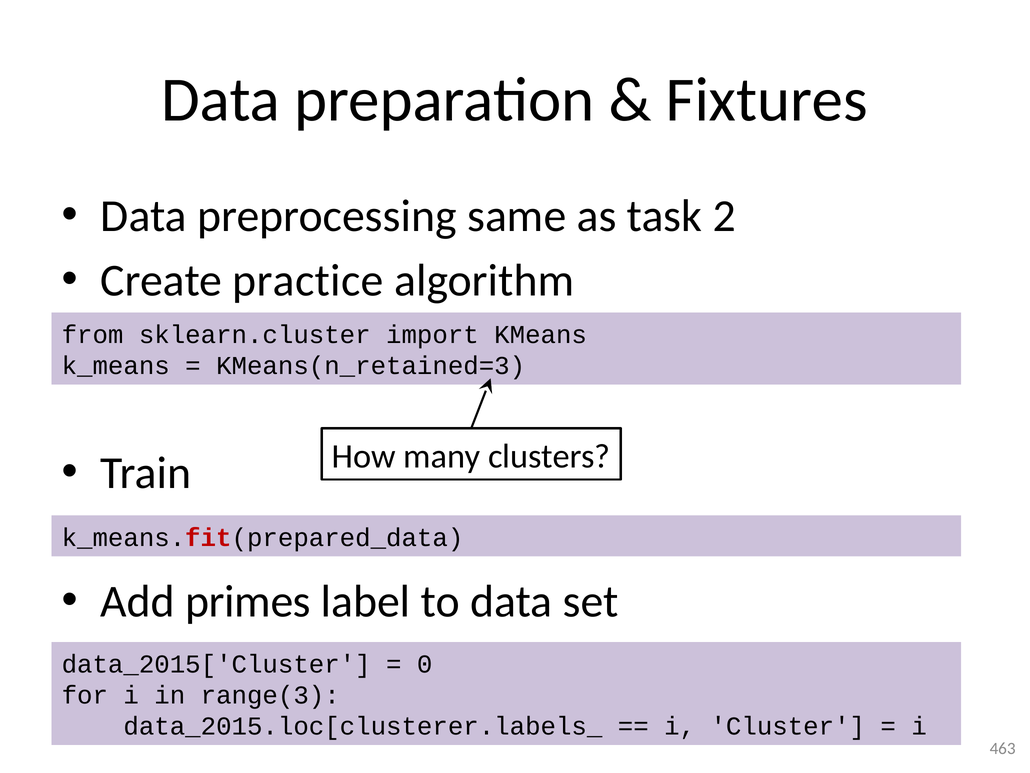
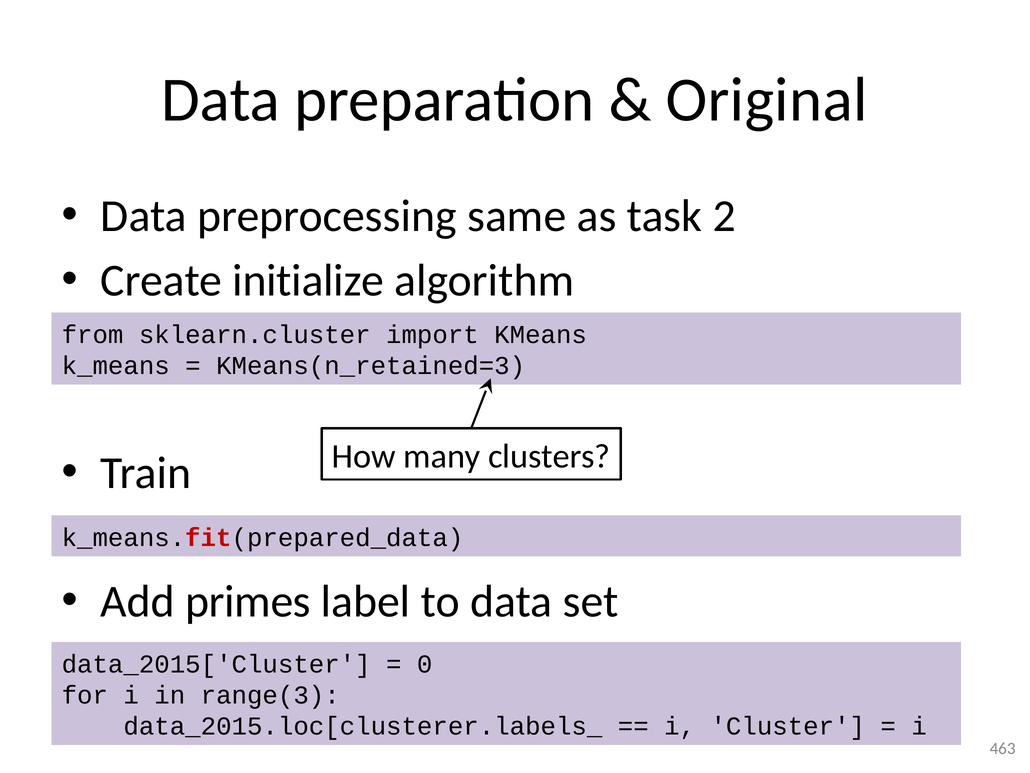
Fixtures: Fixtures -> Original
practice: practice -> initialize
